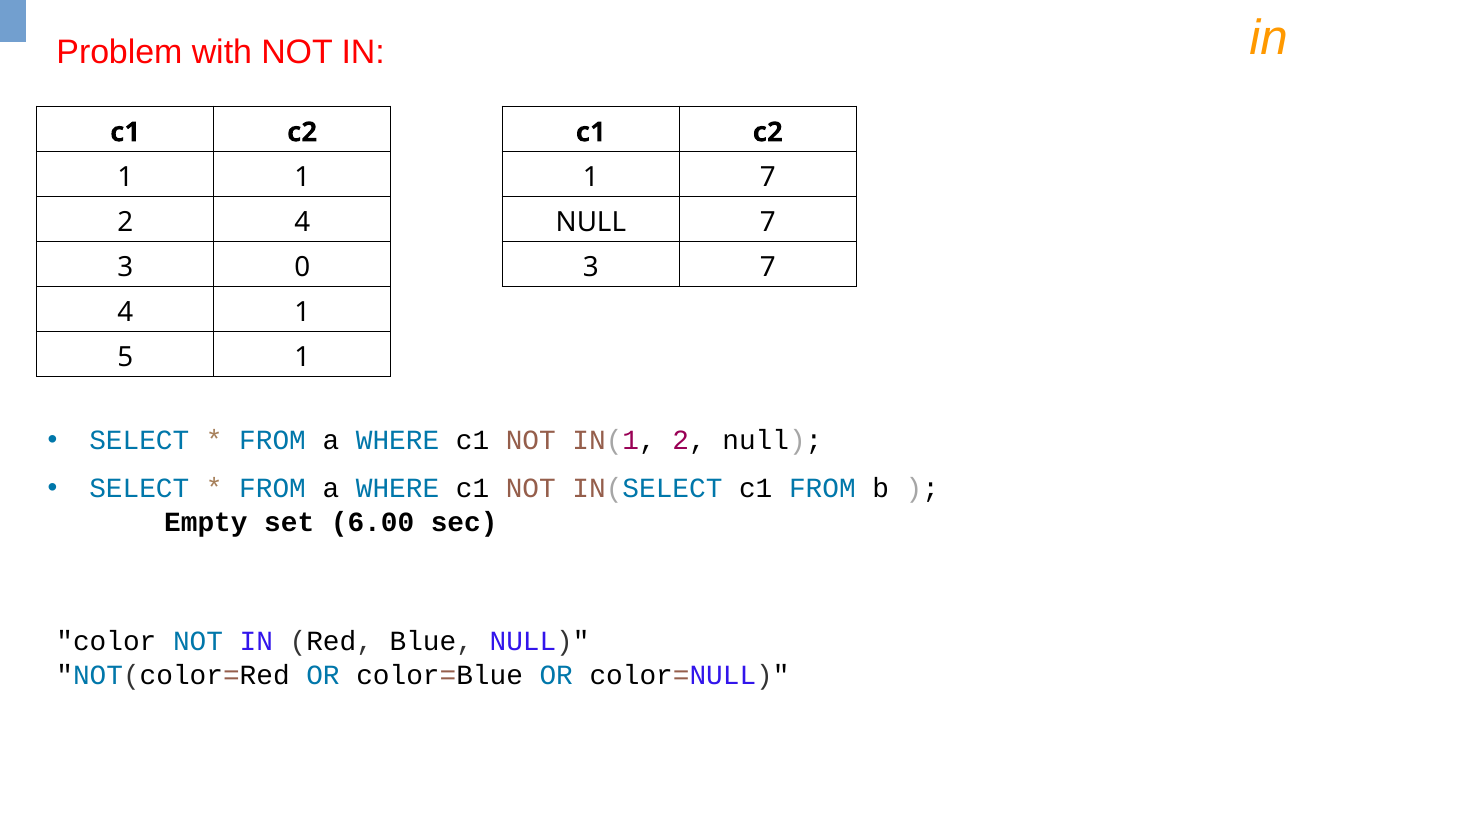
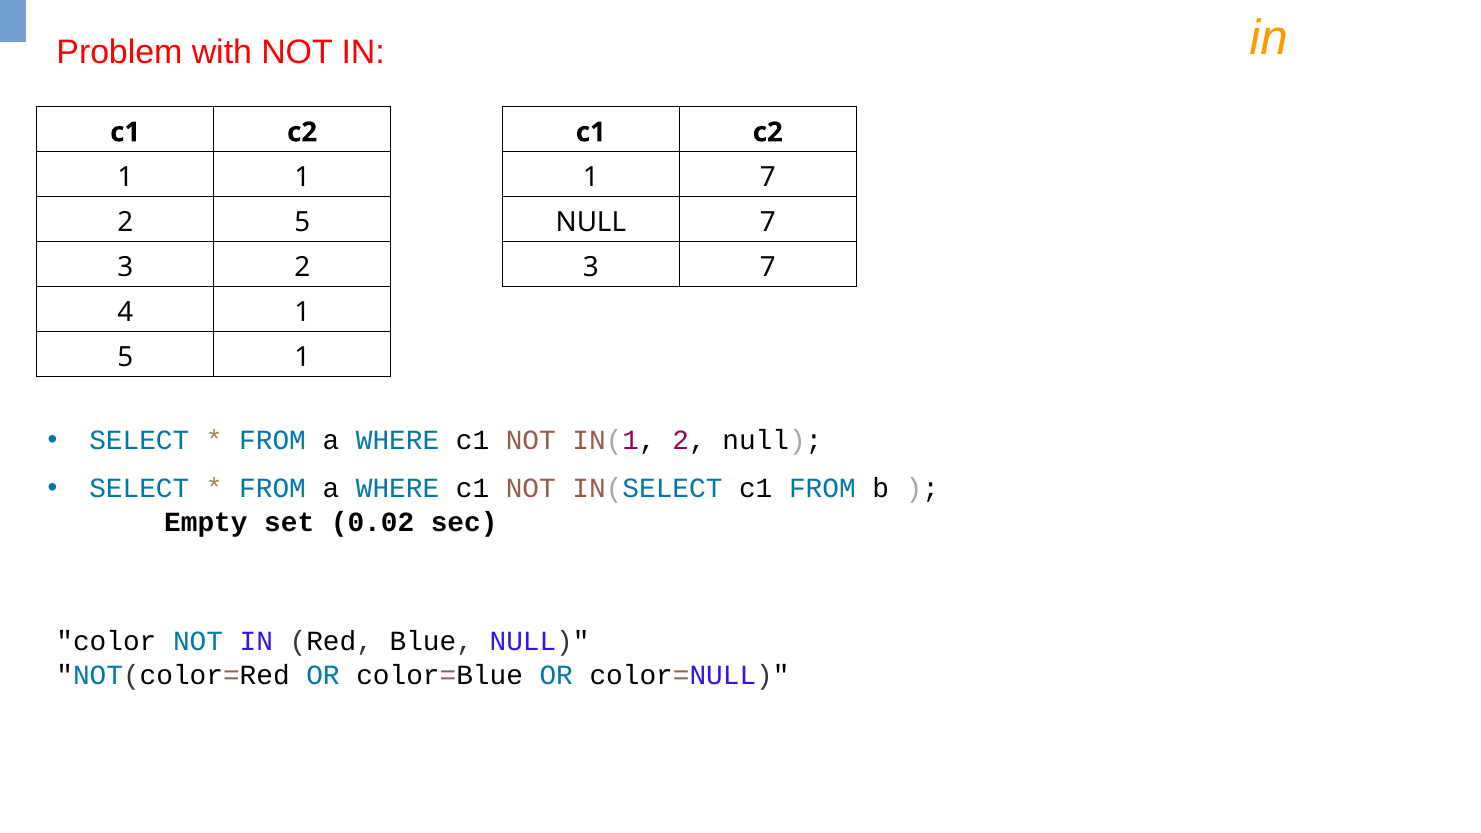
2 4: 4 -> 5
3 0: 0 -> 2
6.00: 6.00 -> 0.02
